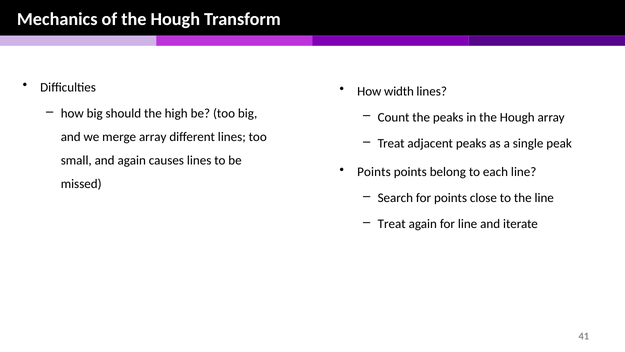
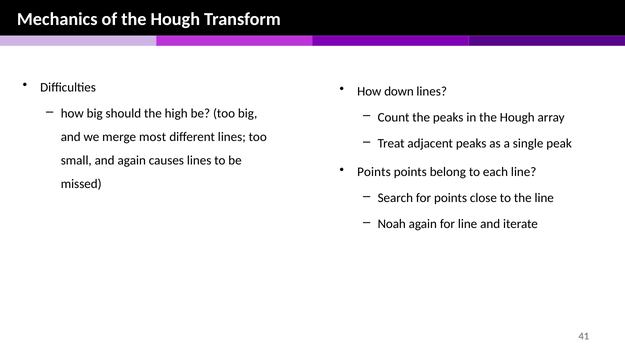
width: width -> down
merge array: array -> most
Treat at (392, 224): Treat -> Noah
